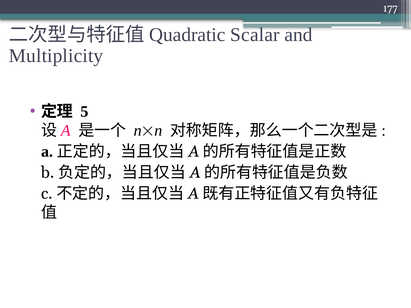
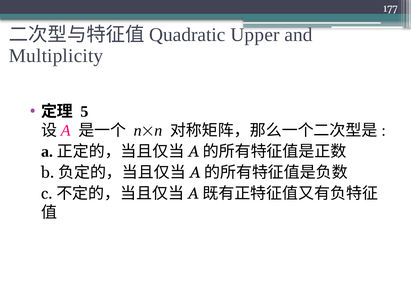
Scalar: Scalar -> Upper
